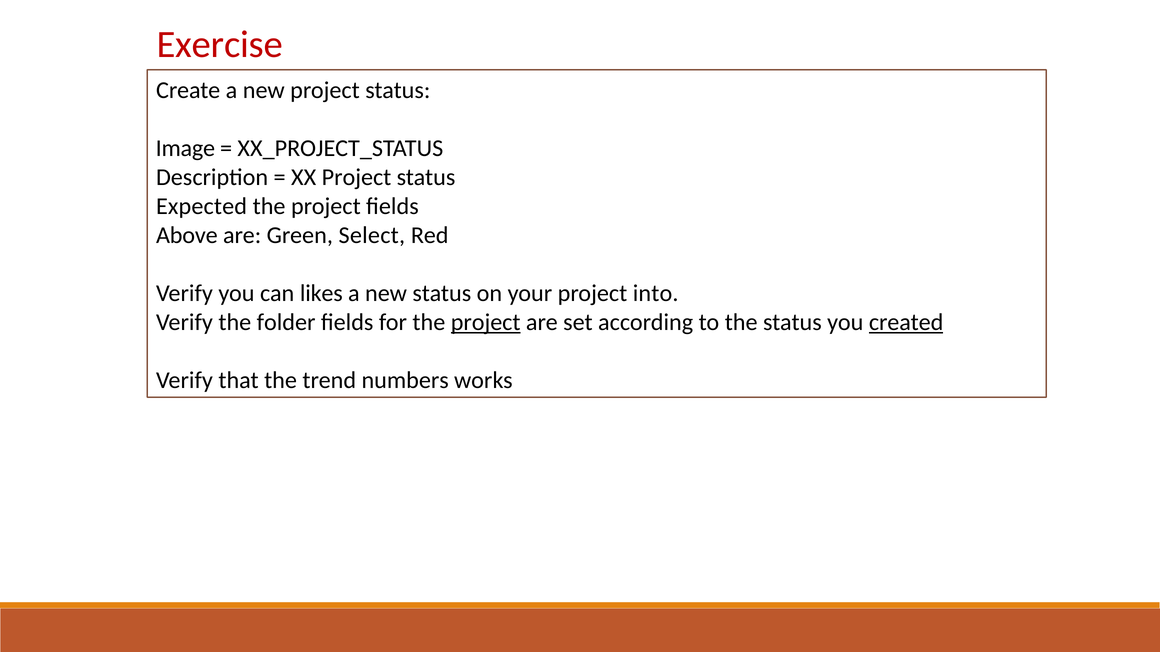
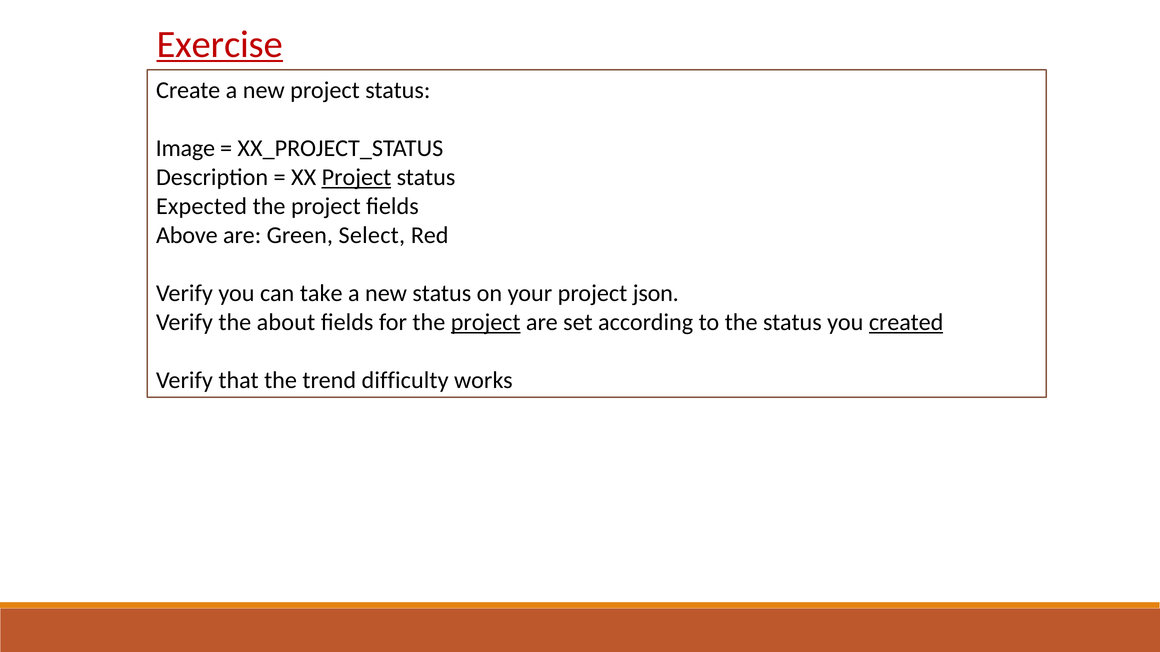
Exercise underline: none -> present
Project at (356, 177) underline: none -> present
likes: likes -> take
into: into -> json
folder: folder -> about
numbers: numbers -> difficulty
